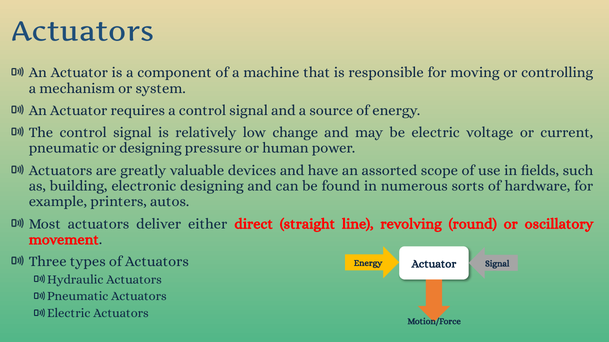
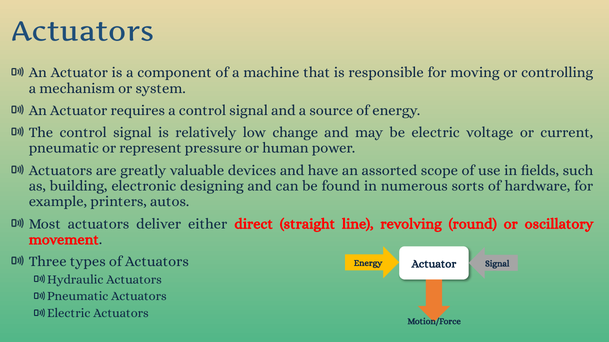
or designing: designing -> represent
